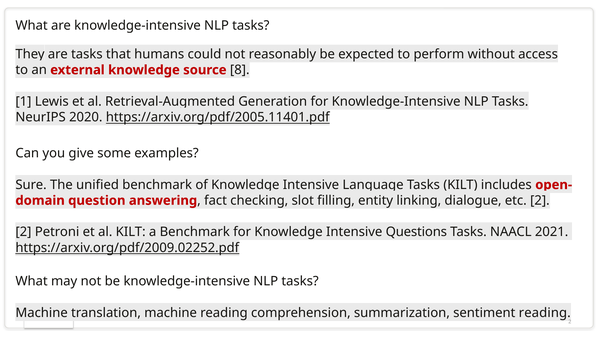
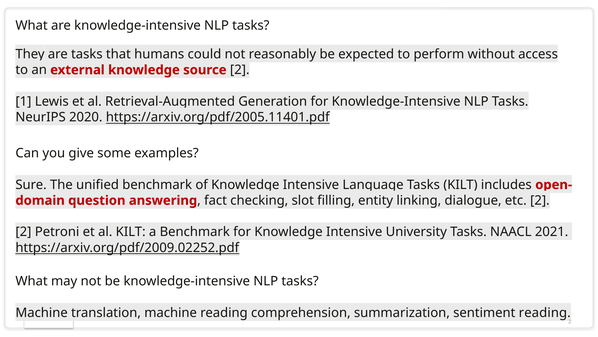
8 at (240, 70): 8 -> 2
Questions: Questions -> University
